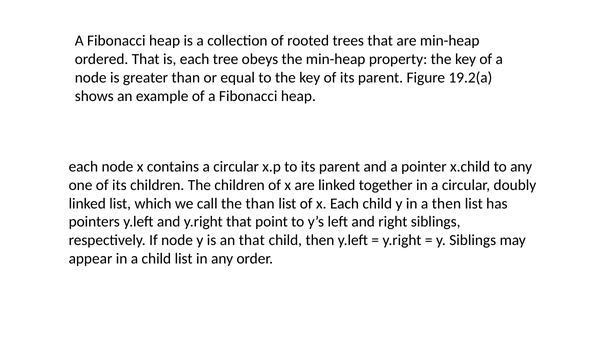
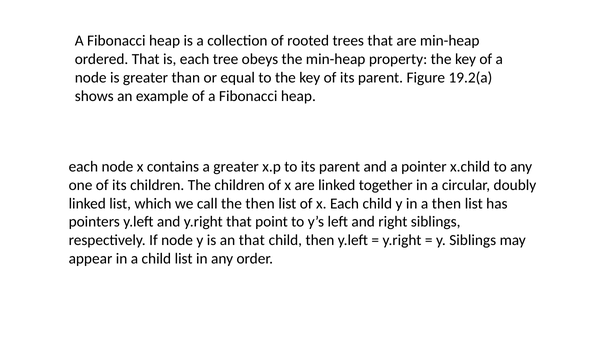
contains a circular: circular -> greater
the than: than -> then
